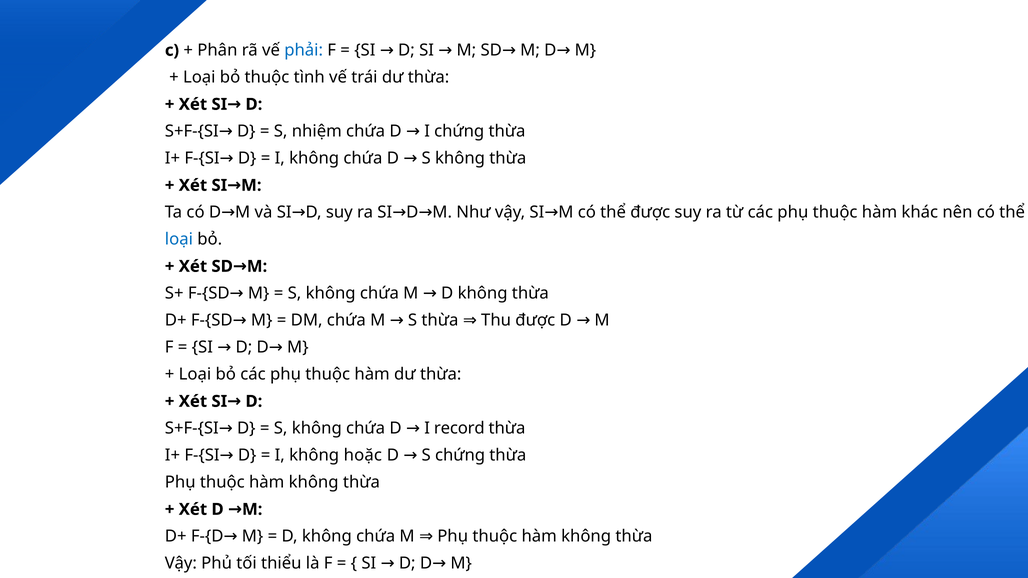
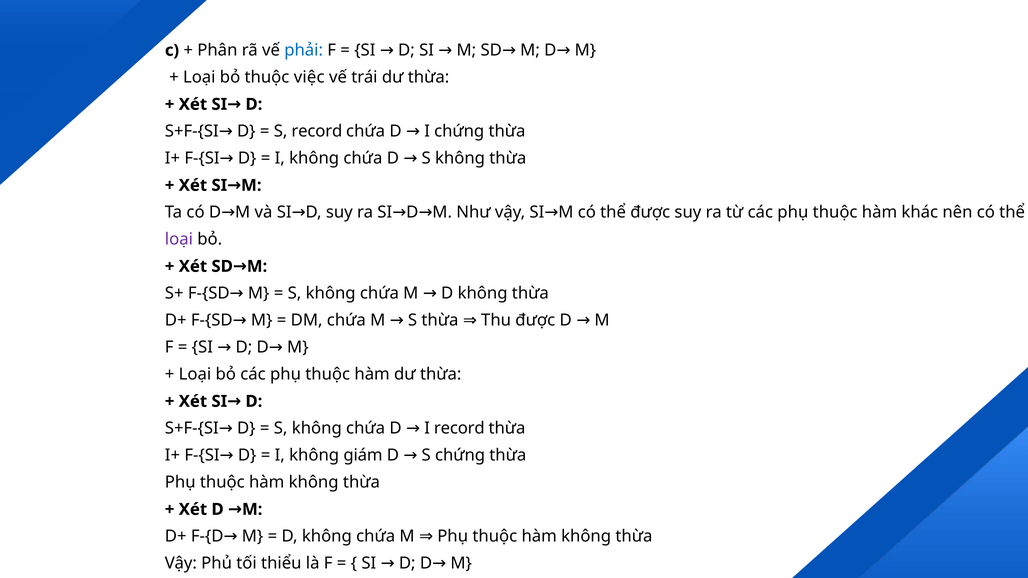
tình: tình -> việc
S nhiệm: nhiệm -> record
loại at (179, 239) colour: blue -> purple
hoặc: hoặc -> giám
